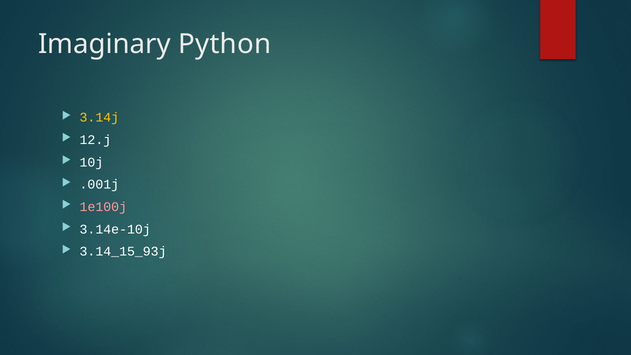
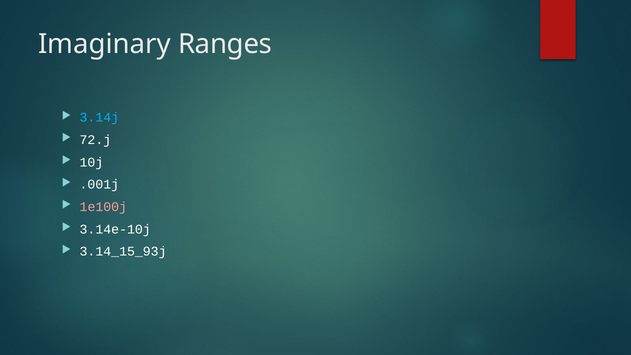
Python: Python -> Ranges
3.14j colour: yellow -> light blue
12.j: 12.j -> 72.j
